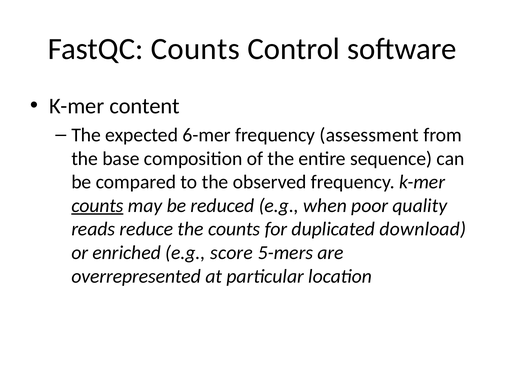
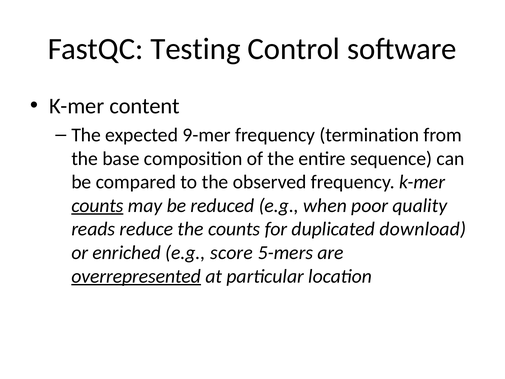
FastQC Counts: Counts -> Testing
6-mer: 6-mer -> 9-mer
assessment: assessment -> termination
overrepresented underline: none -> present
